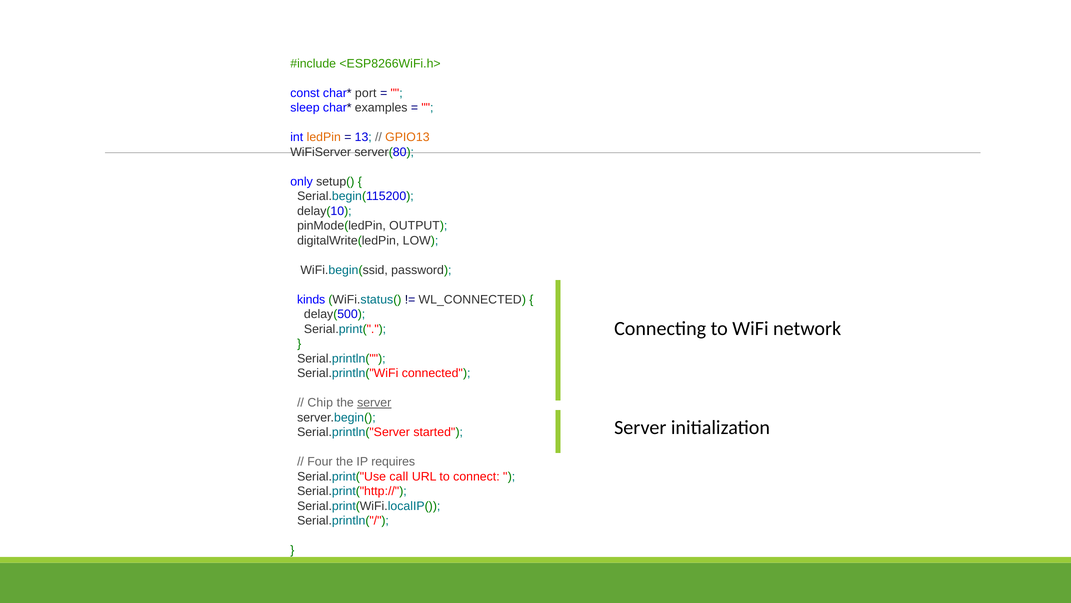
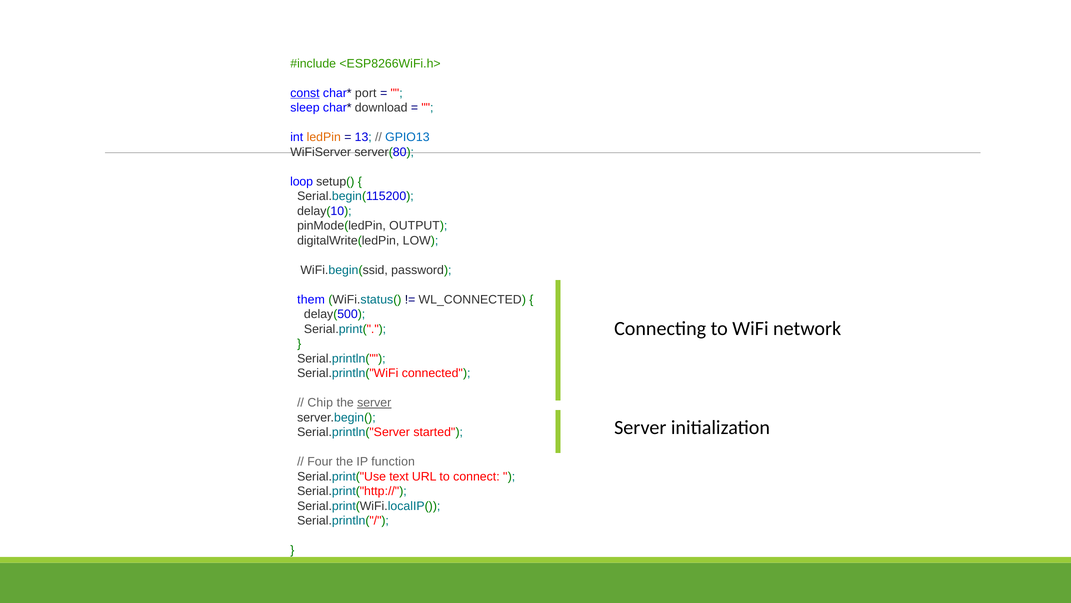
const underline: none -> present
examples: examples -> download
GPIO13 colour: orange -> blue
only: only -> loop
kinds: kinds -> them
requires: requires -> function
call: call -> text
